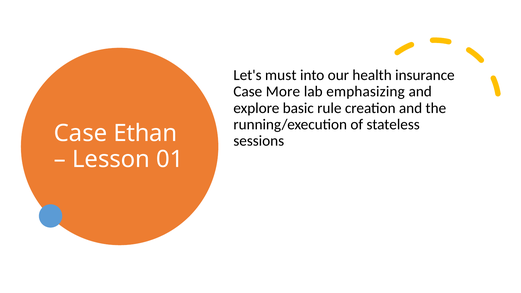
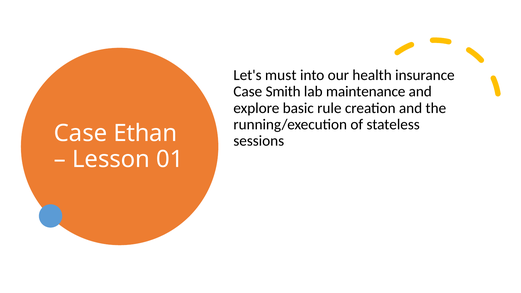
More: More -> Smith
emphasizing: emphasizing -> maintenance
